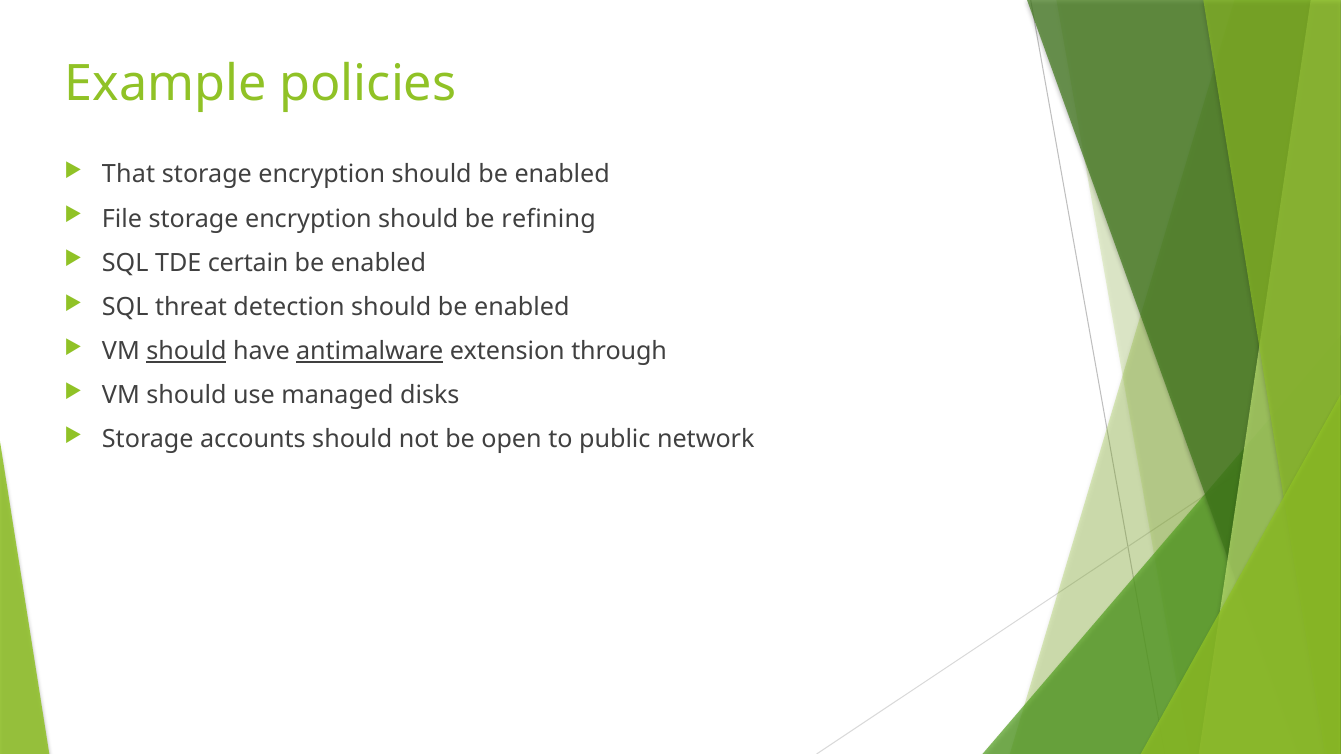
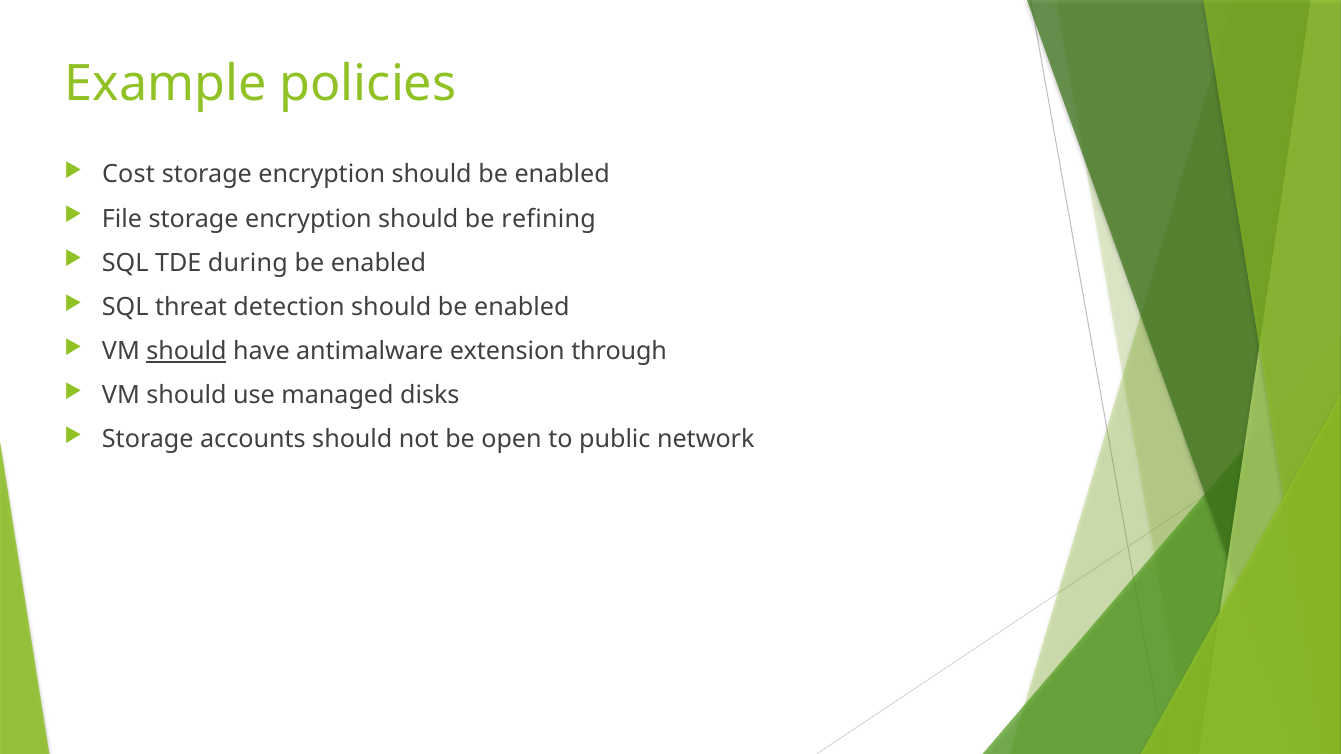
That: That -> Cost
certain: certain -> during
antimalware underline: present -> none
